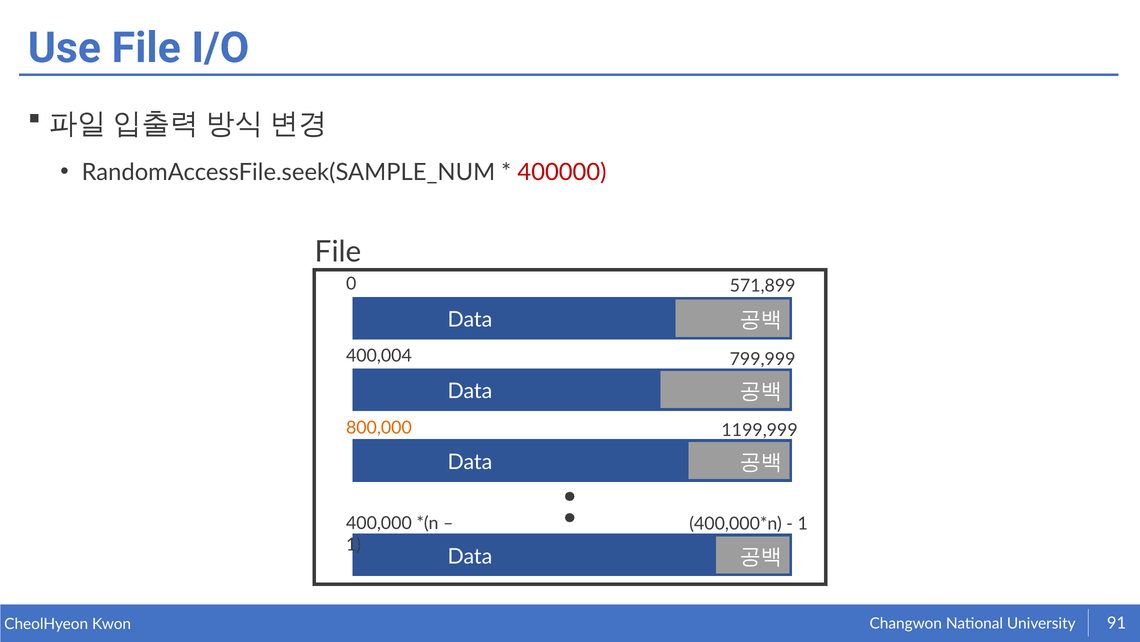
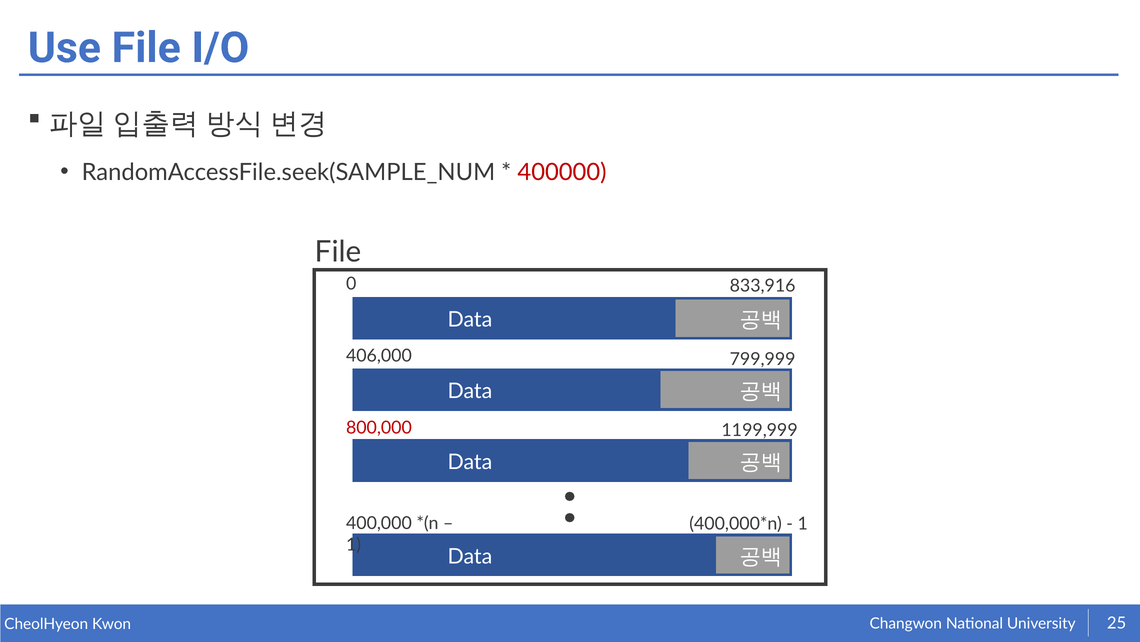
571,899: 571,899 -> 833,916
400,004: 400,004 -> 406,000
800,000 colour: orange -> red
91: 91 -> 25
